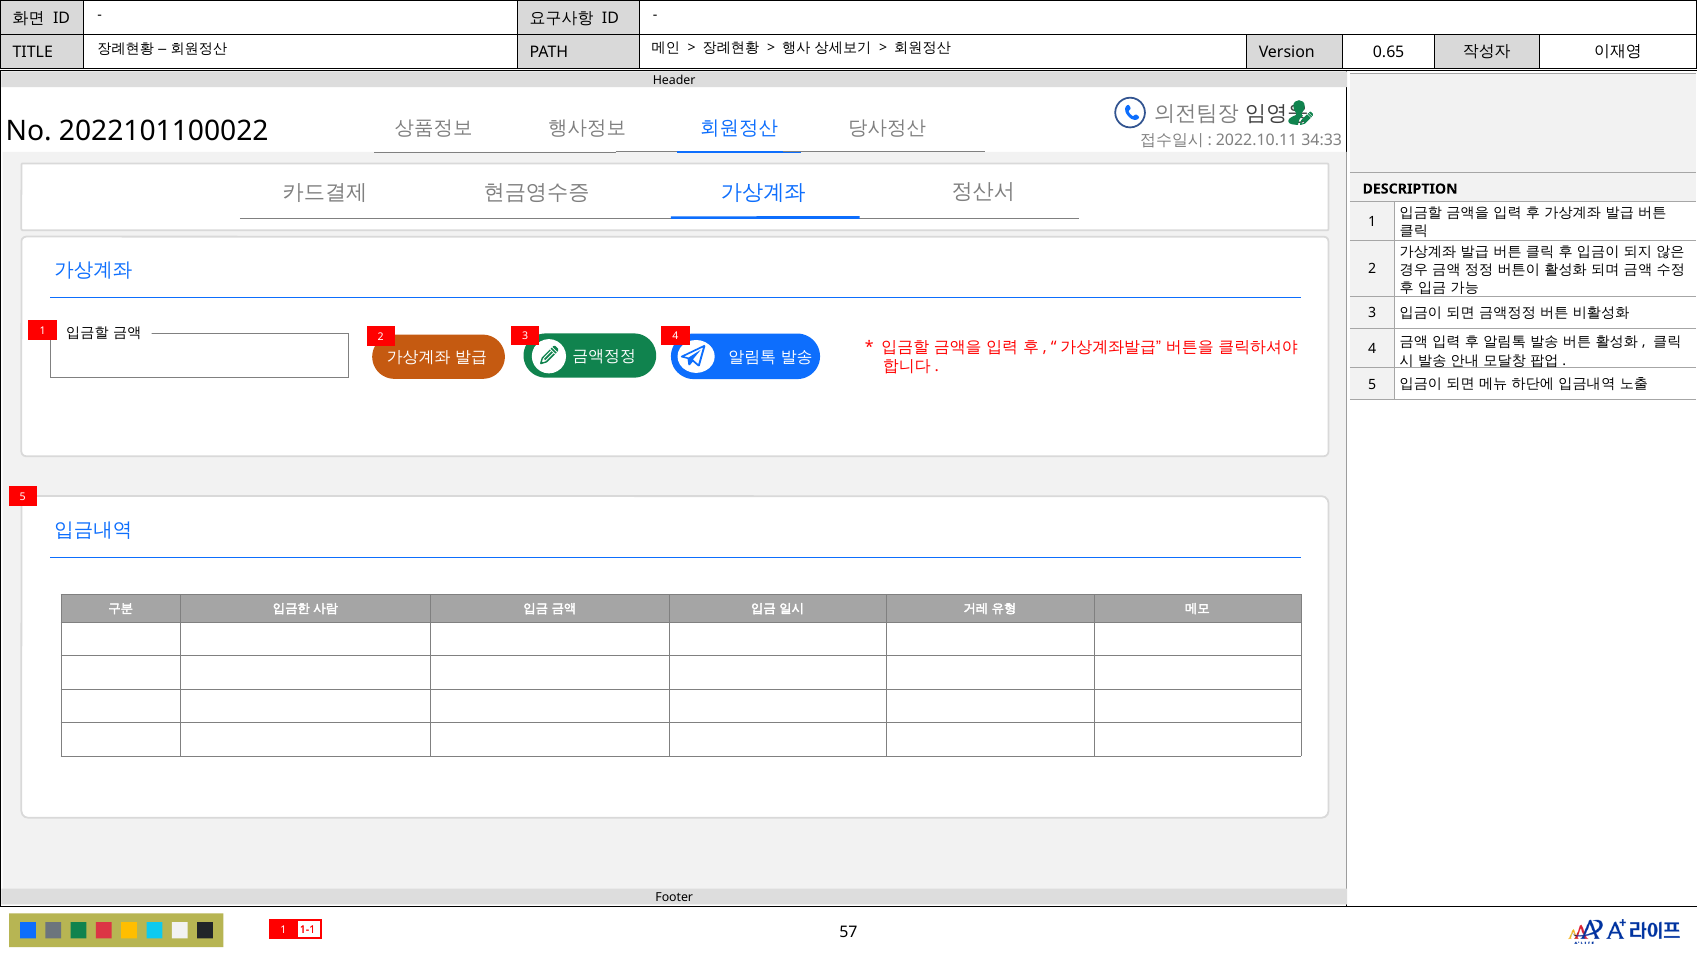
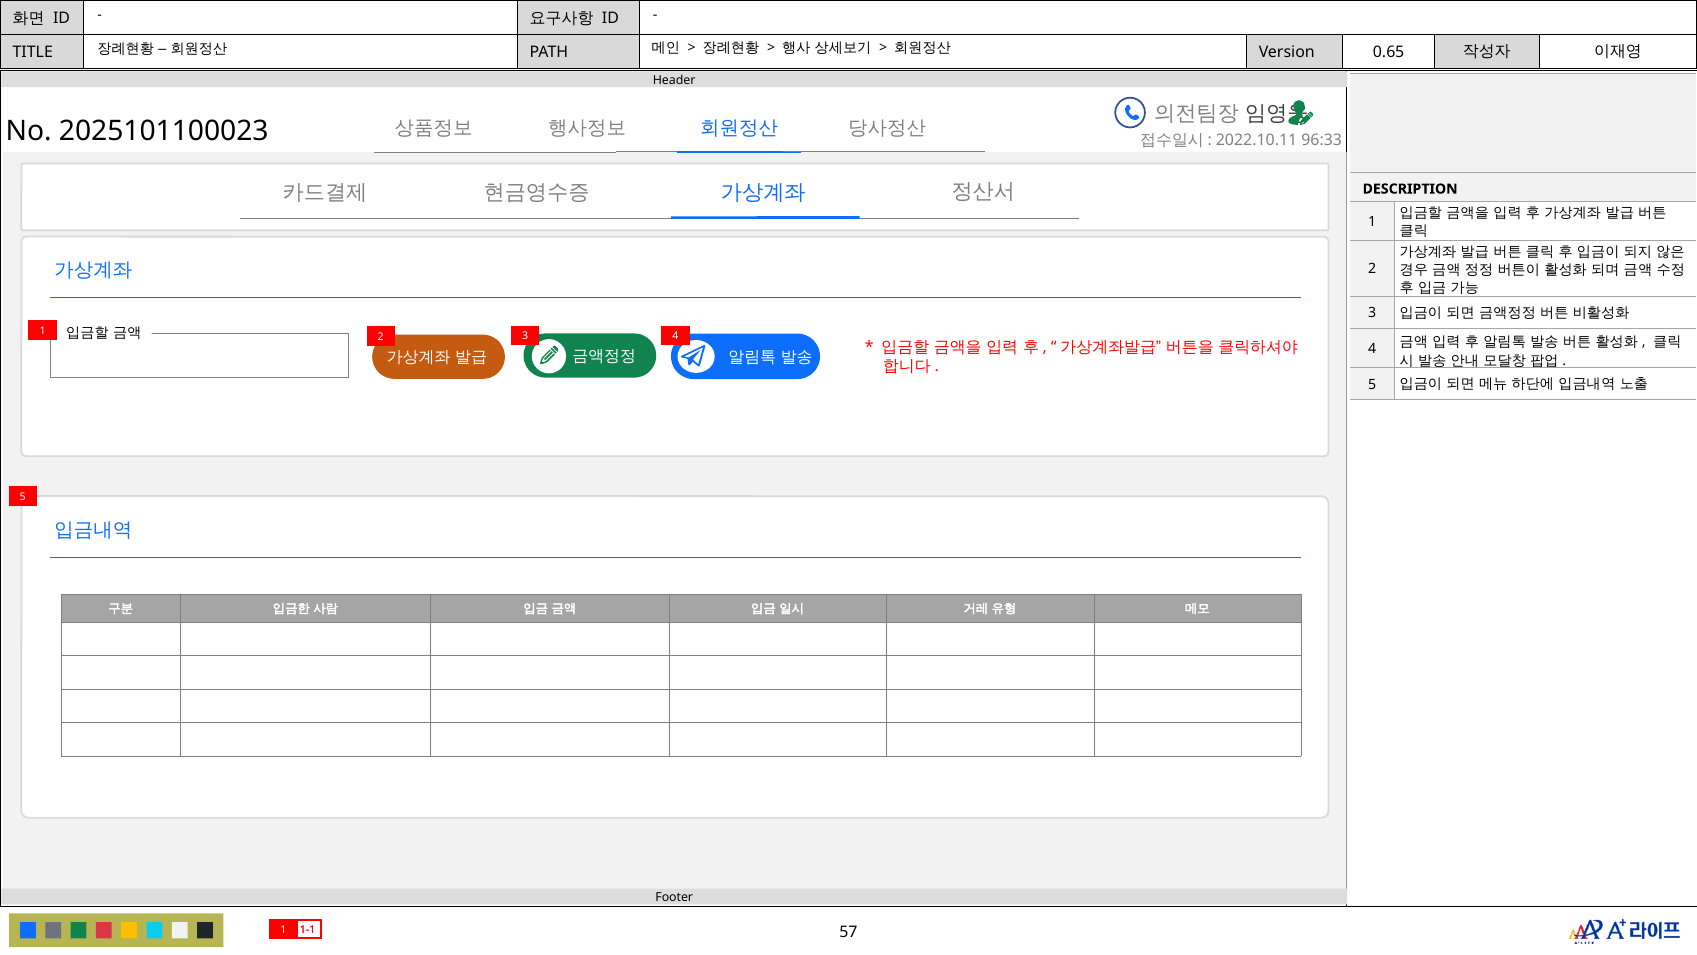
2022101100022: 2022101100022 -> 2025101100023
34:33: 34:33 -> 96:33
